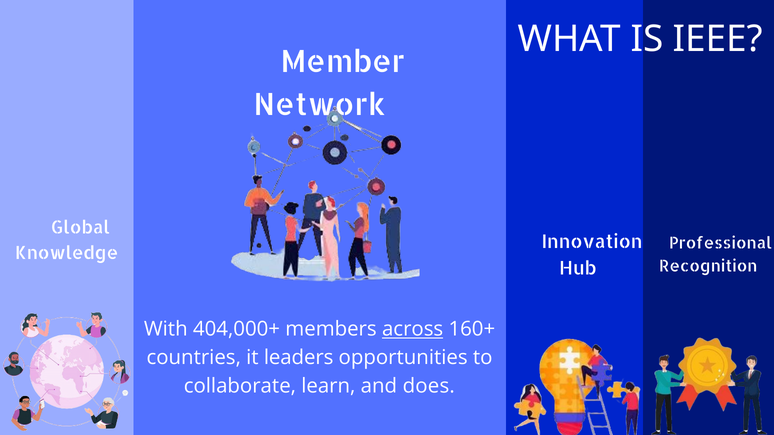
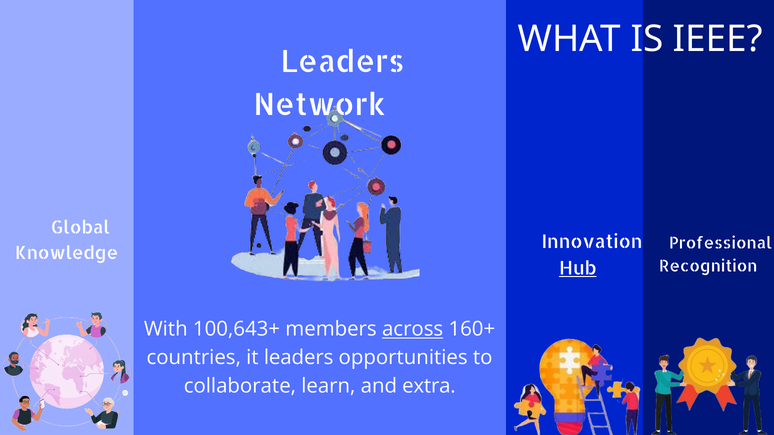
Member at (343, 62): Member -> Leaders
Hub underline: none -> present
404,000+: 404,000+ -> 100,643+
does: does -> extra
